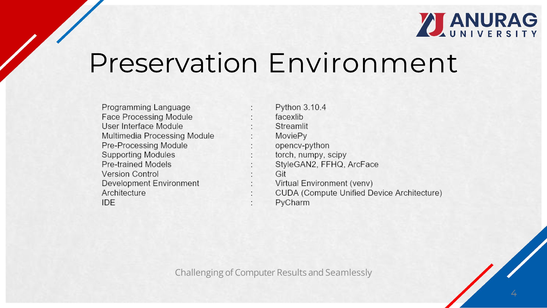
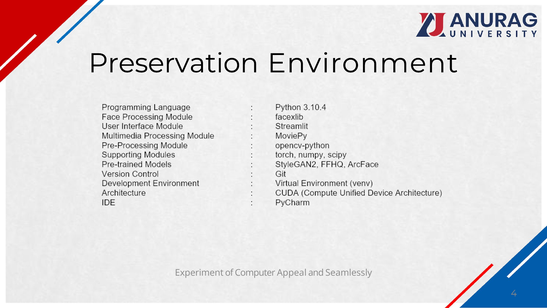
Challenging: Challenging -> Experiment
Results: Results -> Appeal
